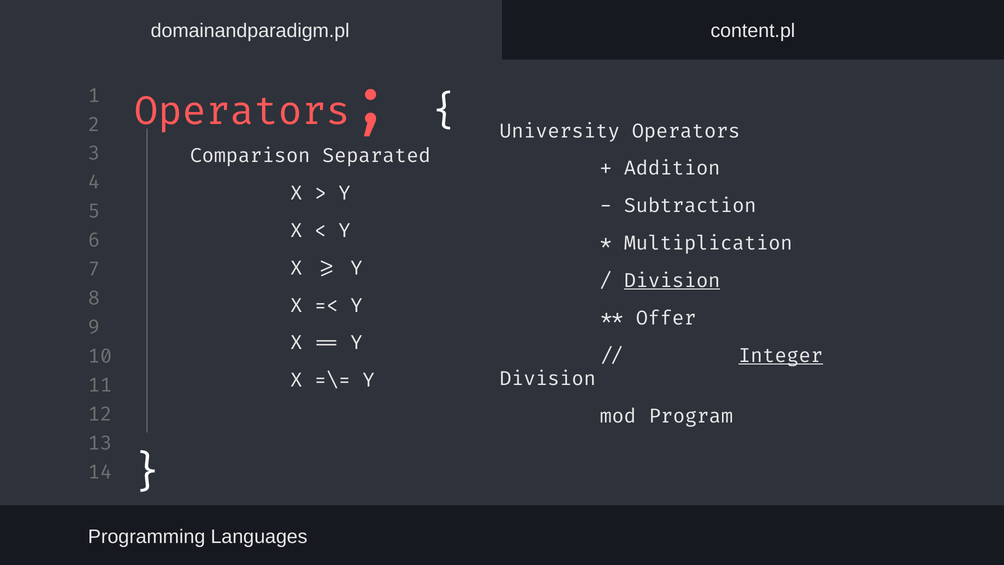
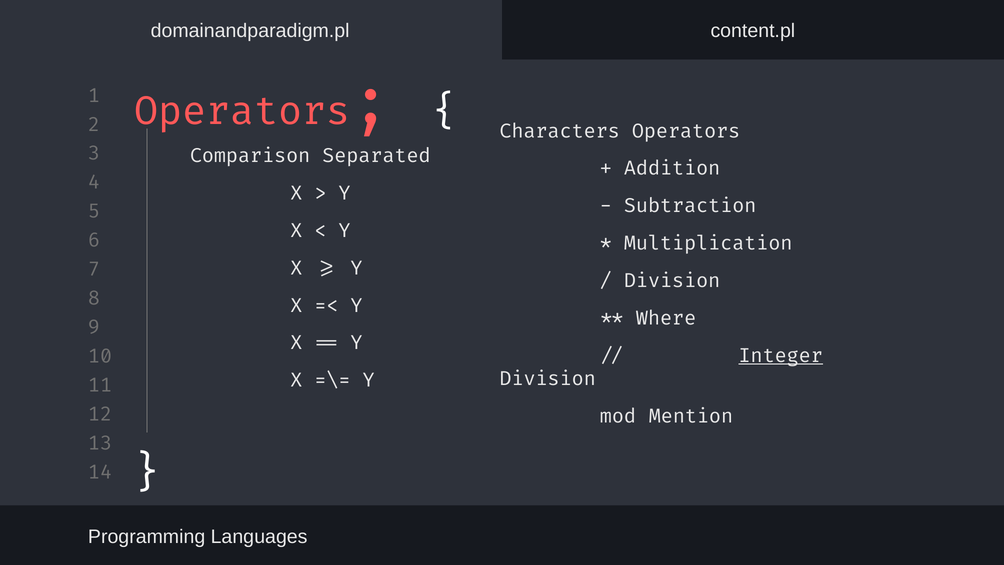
University: University -> Characters
Division at (672, 281) underline: present -> none
Offer: Offer -> Where
Program: Program -> Mention
